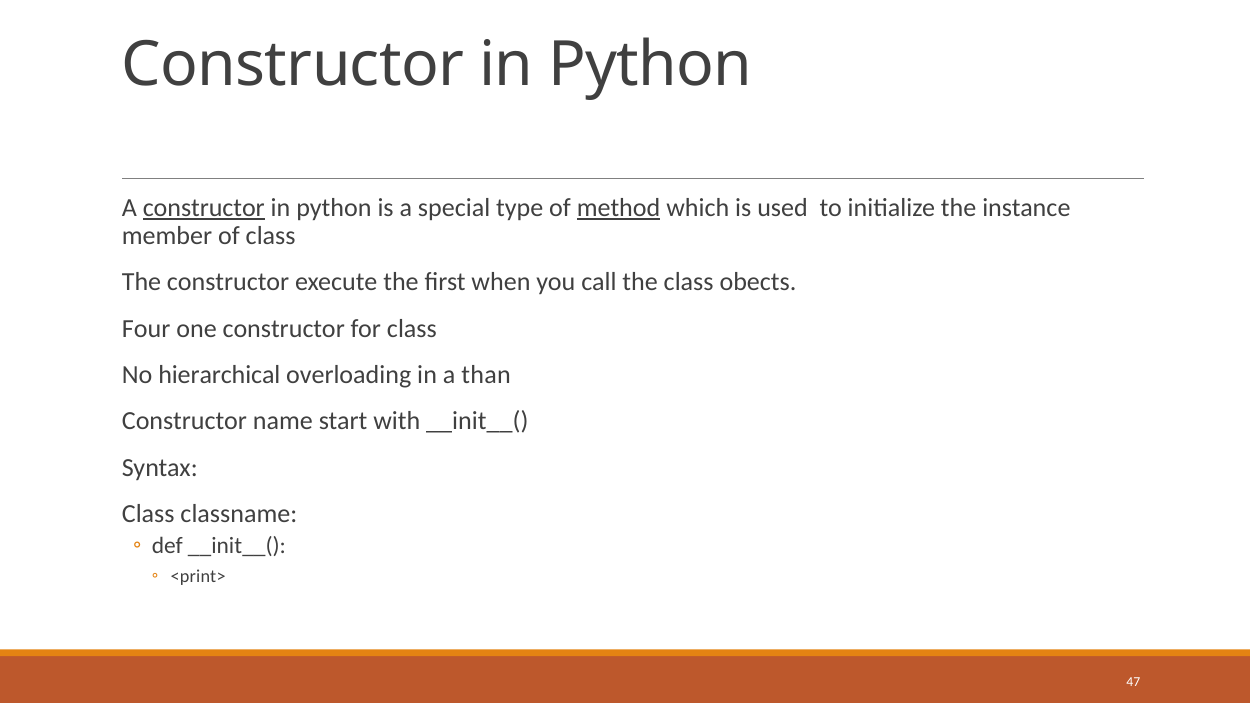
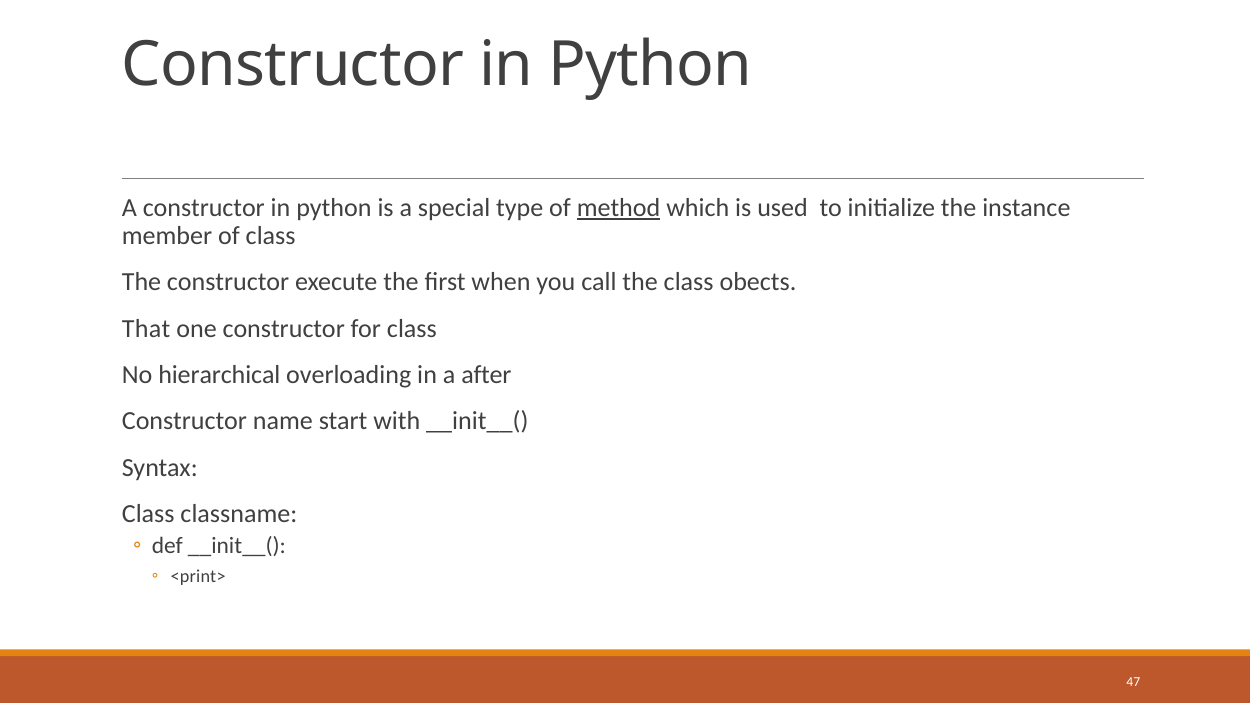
constructor at (204, 208) underline: present -> none
Four: Four -> That
than: than -> after
